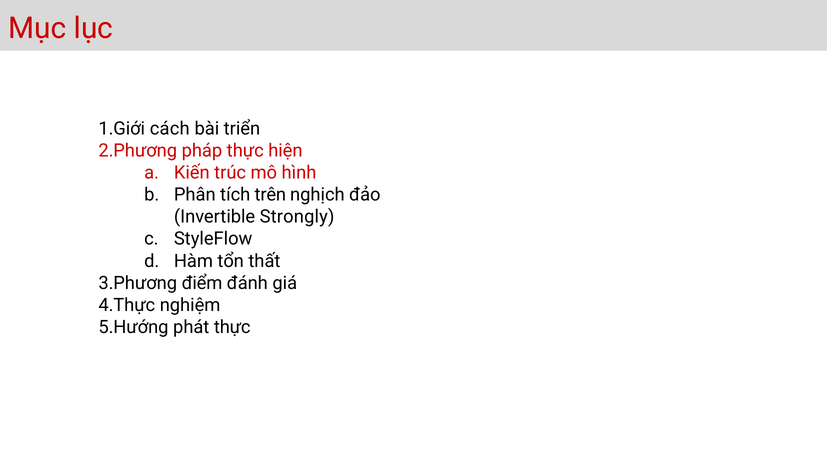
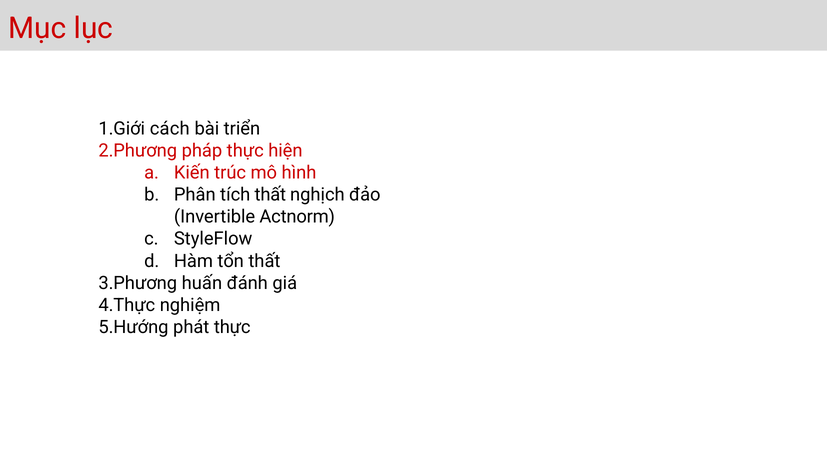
tích trên: trên -> thất
Strongly: Strongly -> Actnorm
điểm: điểm -> huấn
